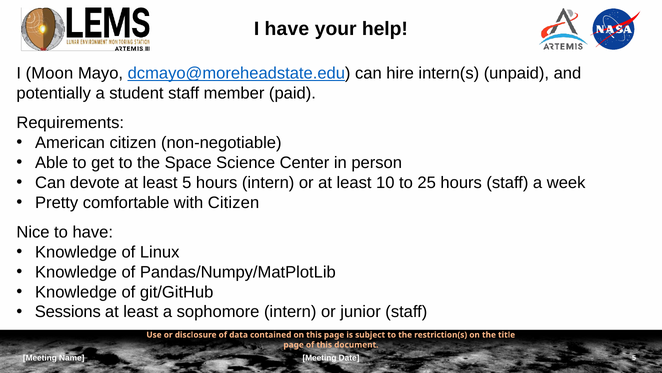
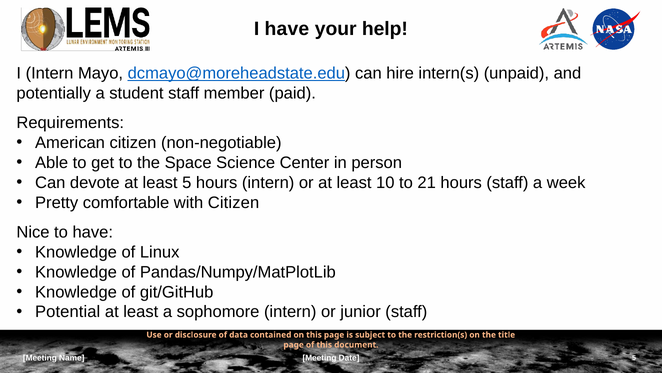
I Moon: Moon -> Intern
25: 25 -> 21
Sessions: Sessions -> Potential
